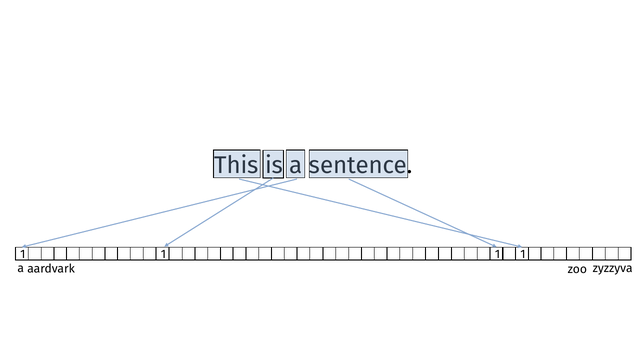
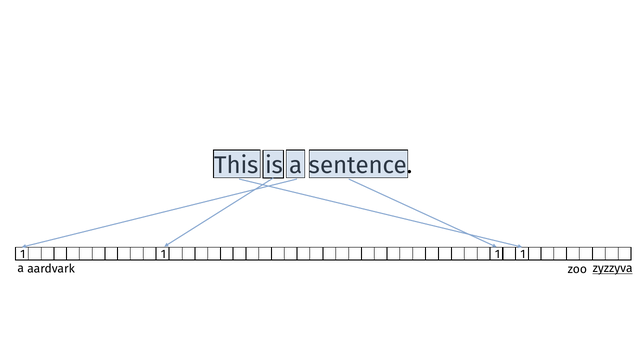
zyzzyva underline: none -> present
